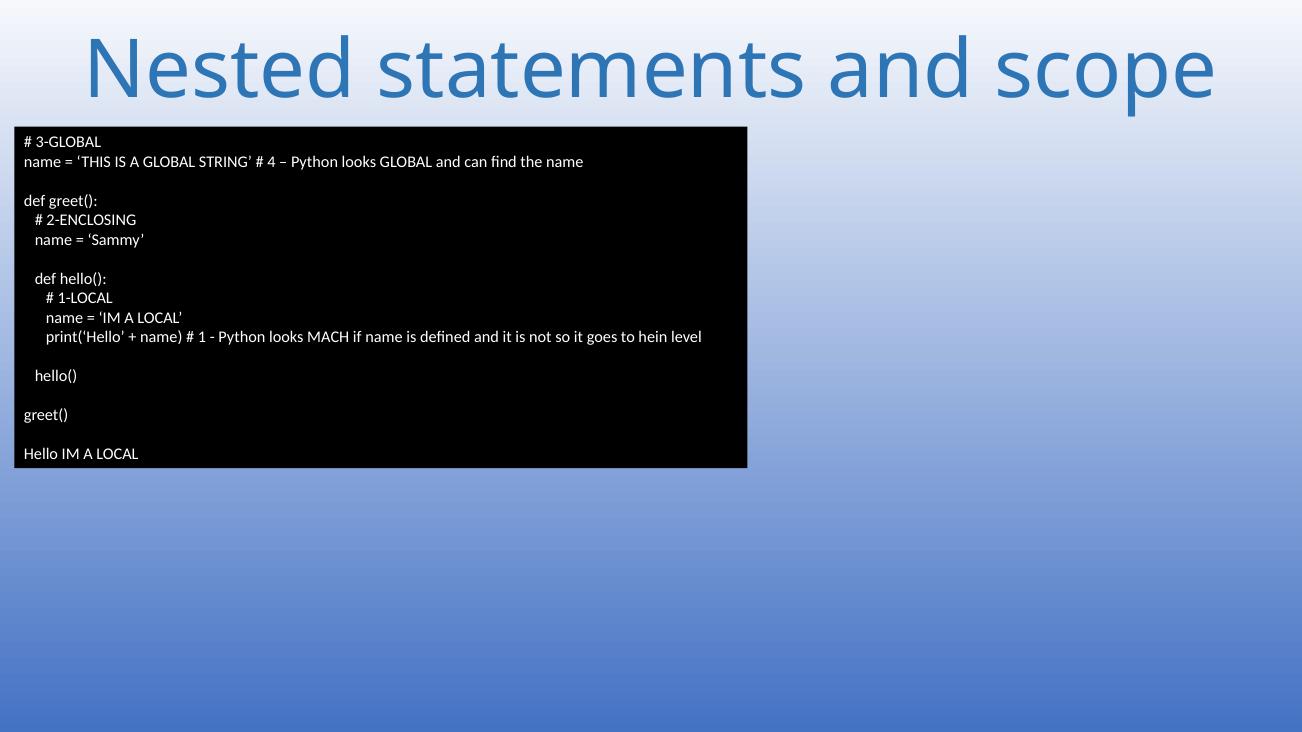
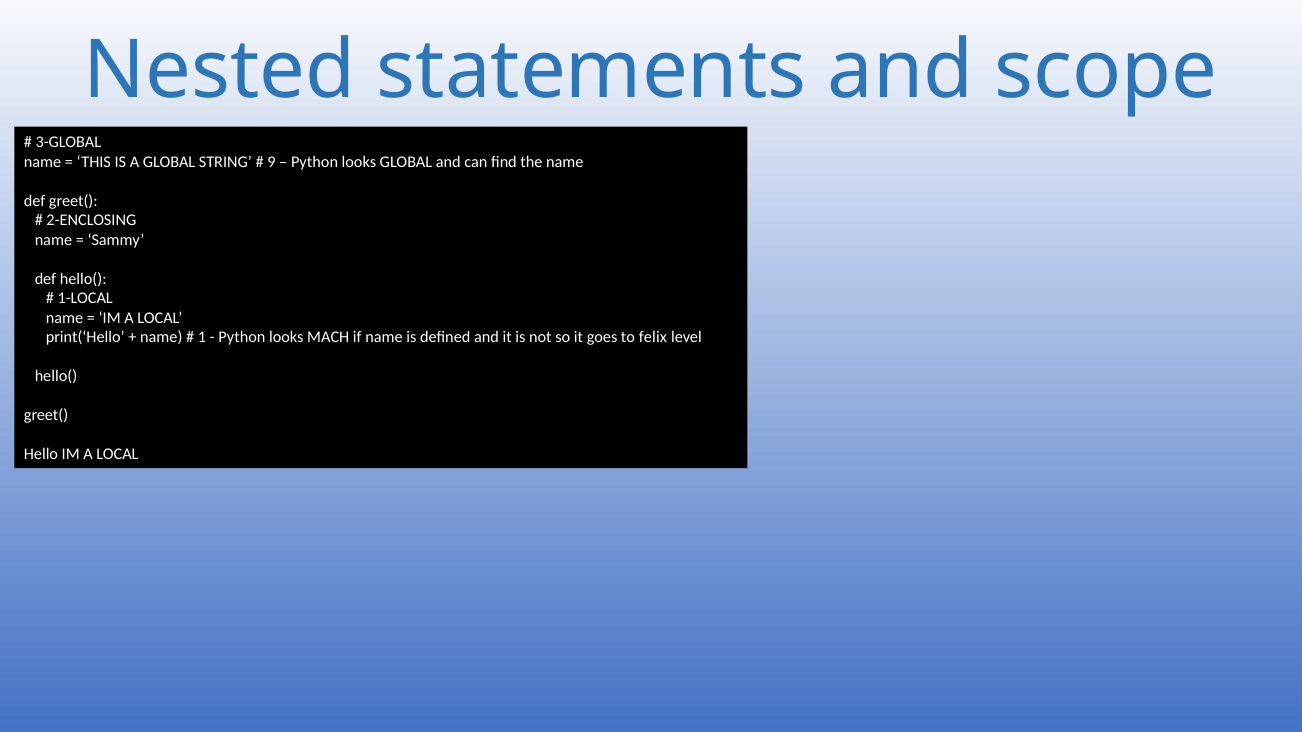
4: 4 -> 9
hein: hein -> felix
